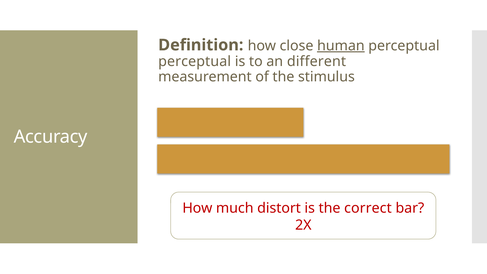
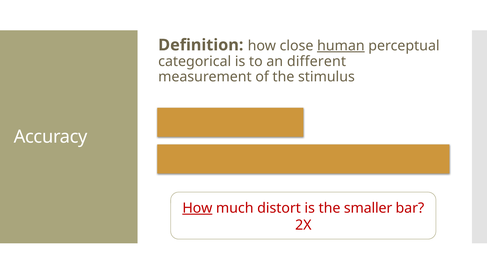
perceptual at (195, 61): perceptual -> categorical
How at (197, 208) underline: none -> present
correct: correct -> smaller
